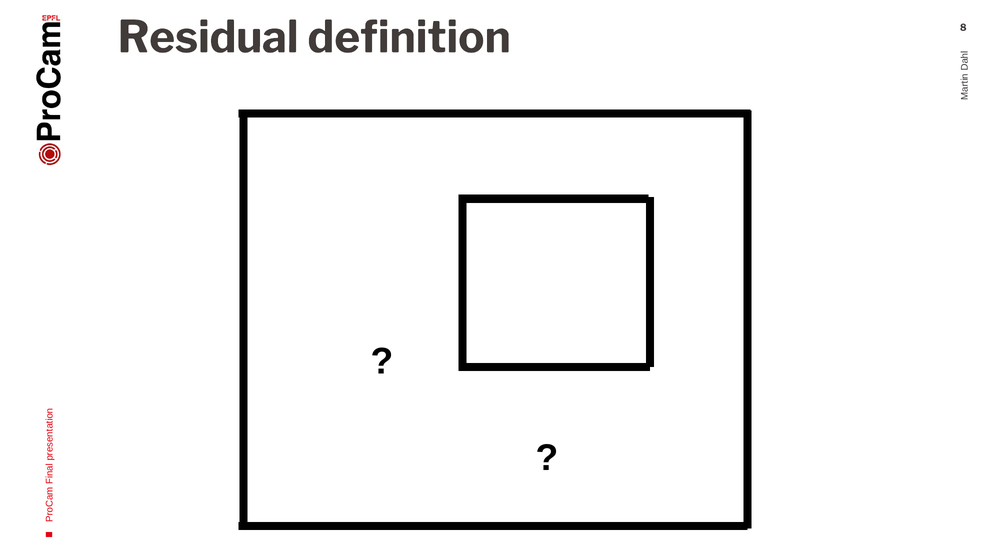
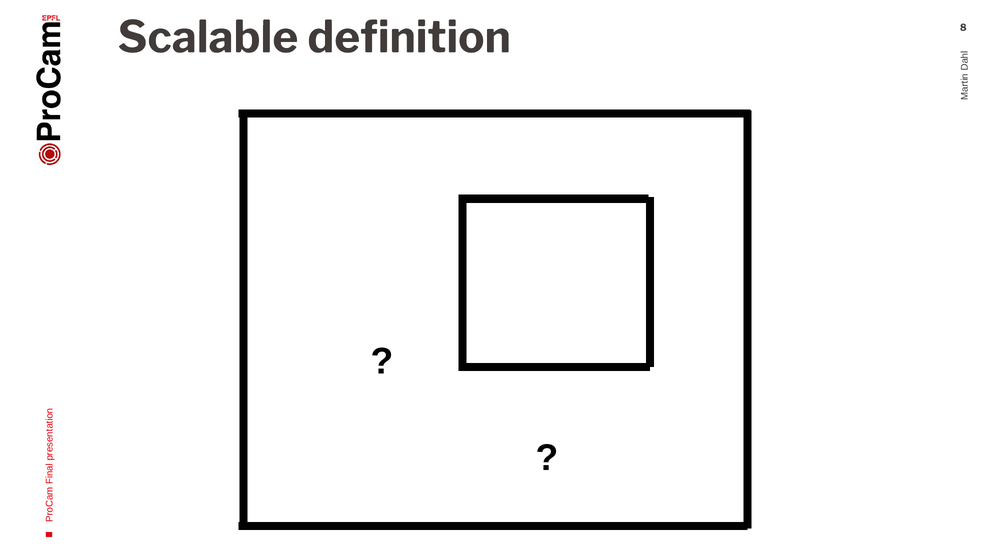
Residual: Residual -> Scalable
